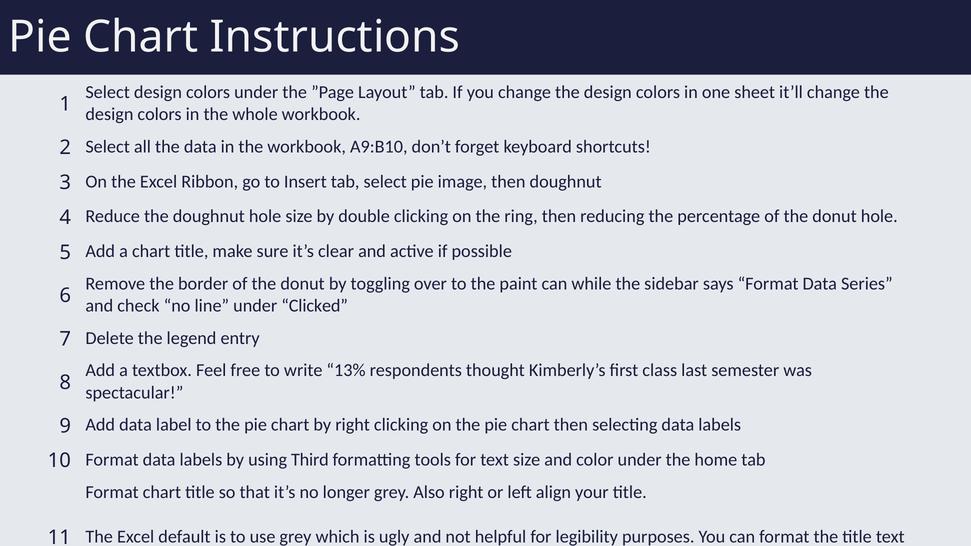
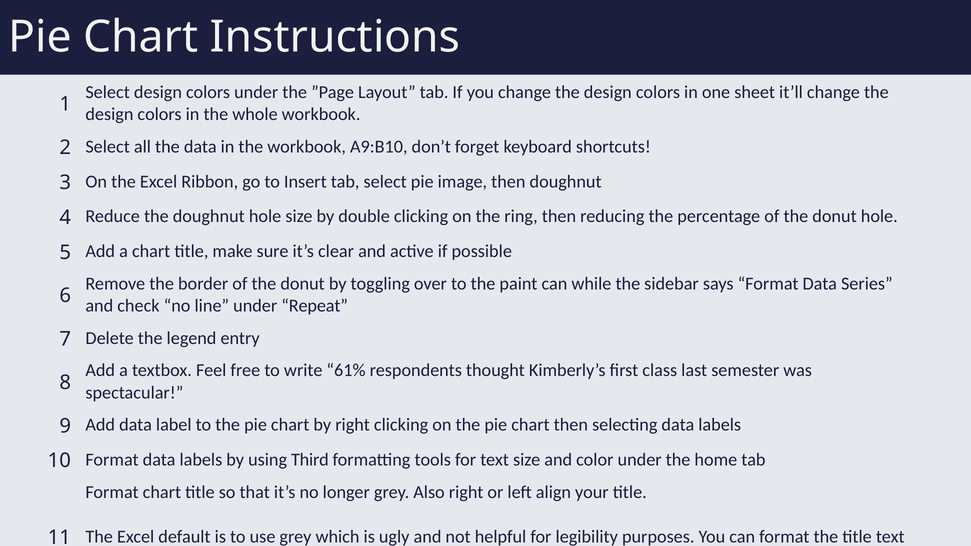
Clicked: Clicked -> Repeat
13%: 13% -> 61%
